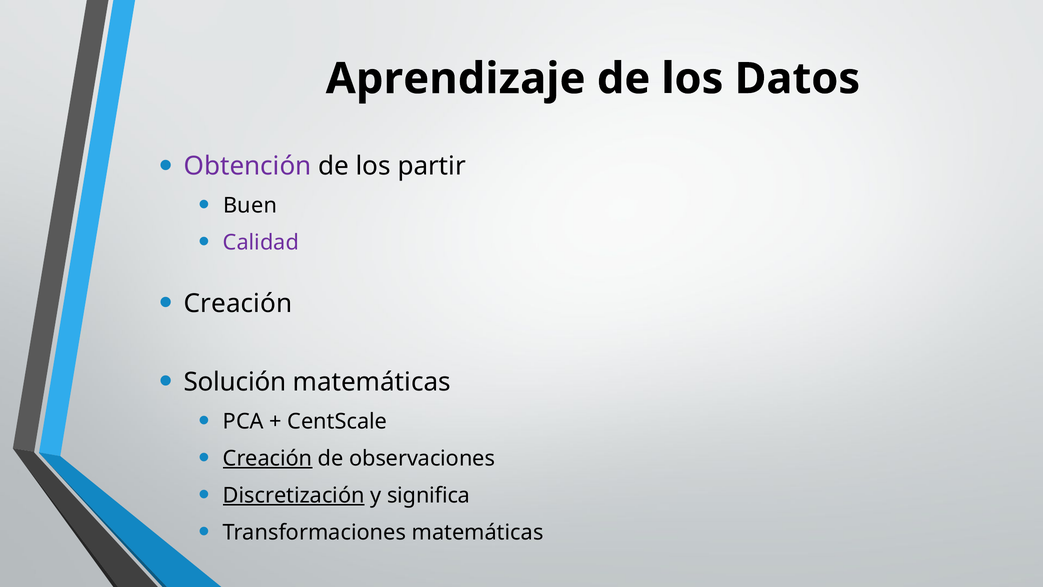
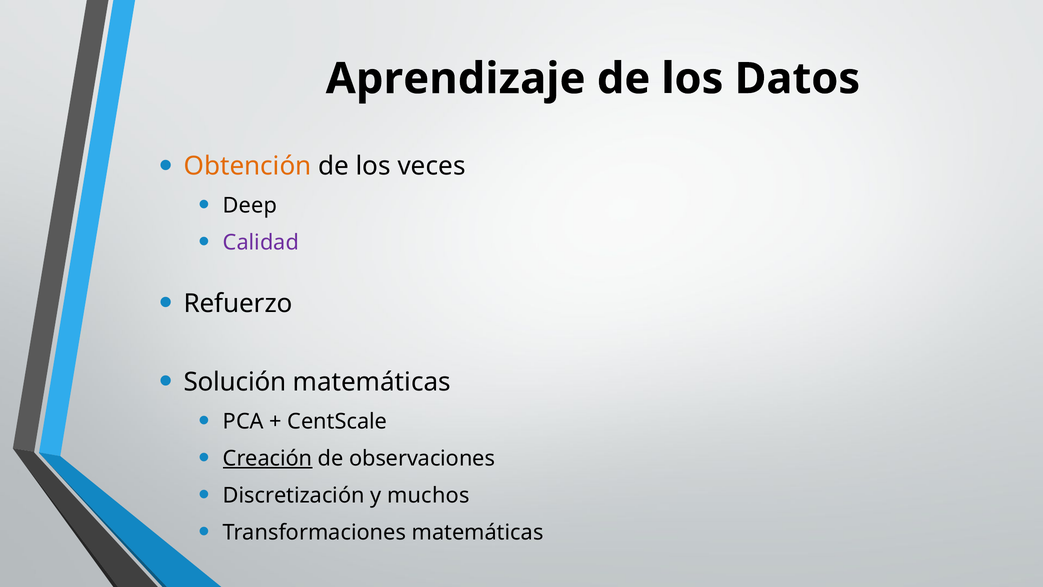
Obtención colour: purple -> orange
partir: partir -> veces
Buen: Buen -> Deep
Creación at (238, 303): Creación -> Refuerzo
Discretización underline: present -> none
significa: significa -> muchos
